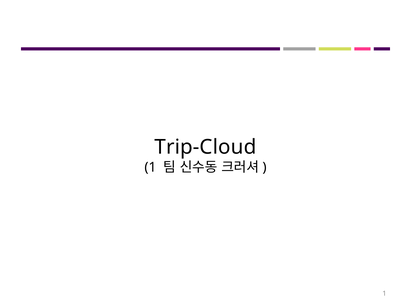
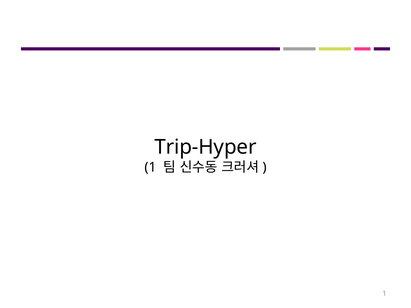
Trip-Cloud: Trip-Cloud -> Trip-Hyper
